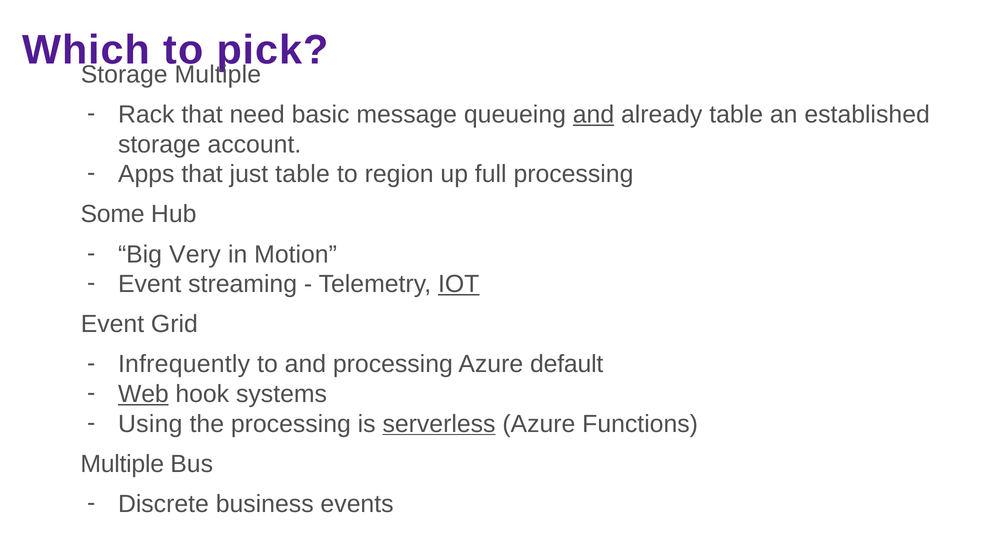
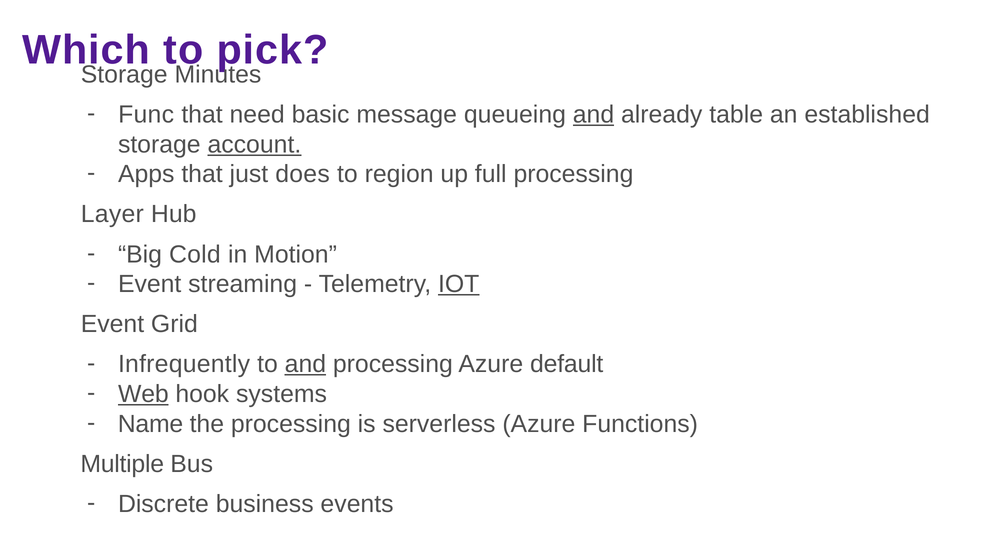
Storage Multiple: Multiple -> Minutes
Rack: Rack -> Func
account underline: none -> present
just table: table -> does
Some: Some -> Layer
Very: Very -> Cold
and at (305, 364) underline: none -> present
Using: Using -> Name
serverless underline: present -> none
